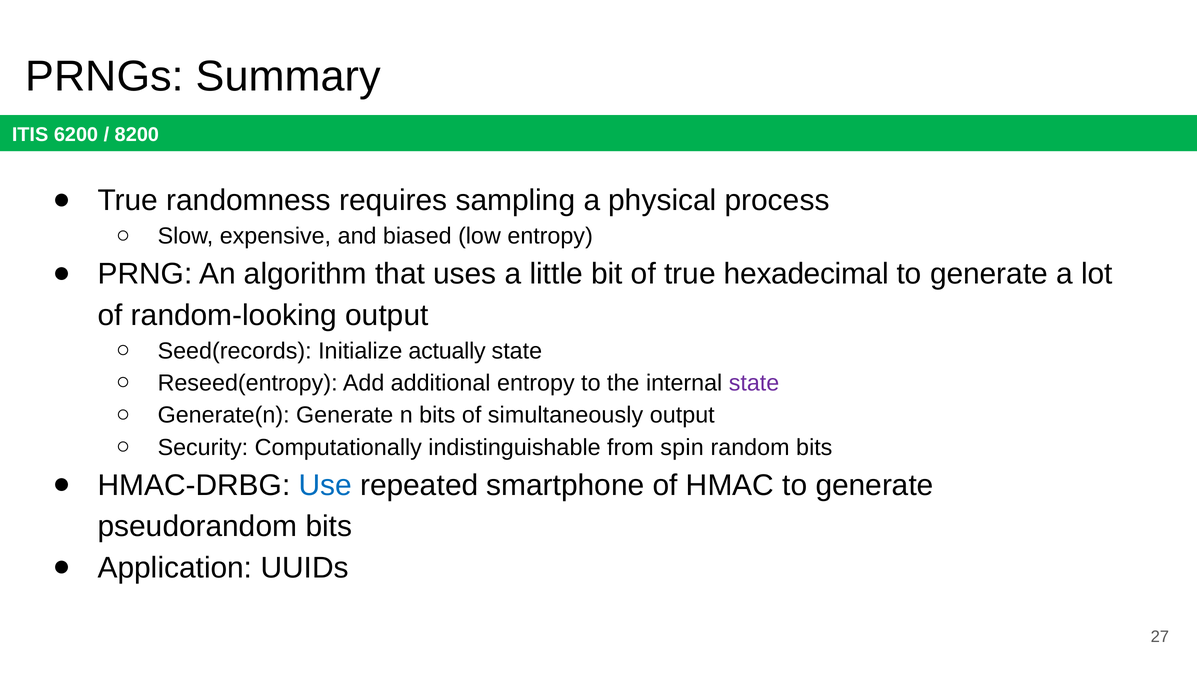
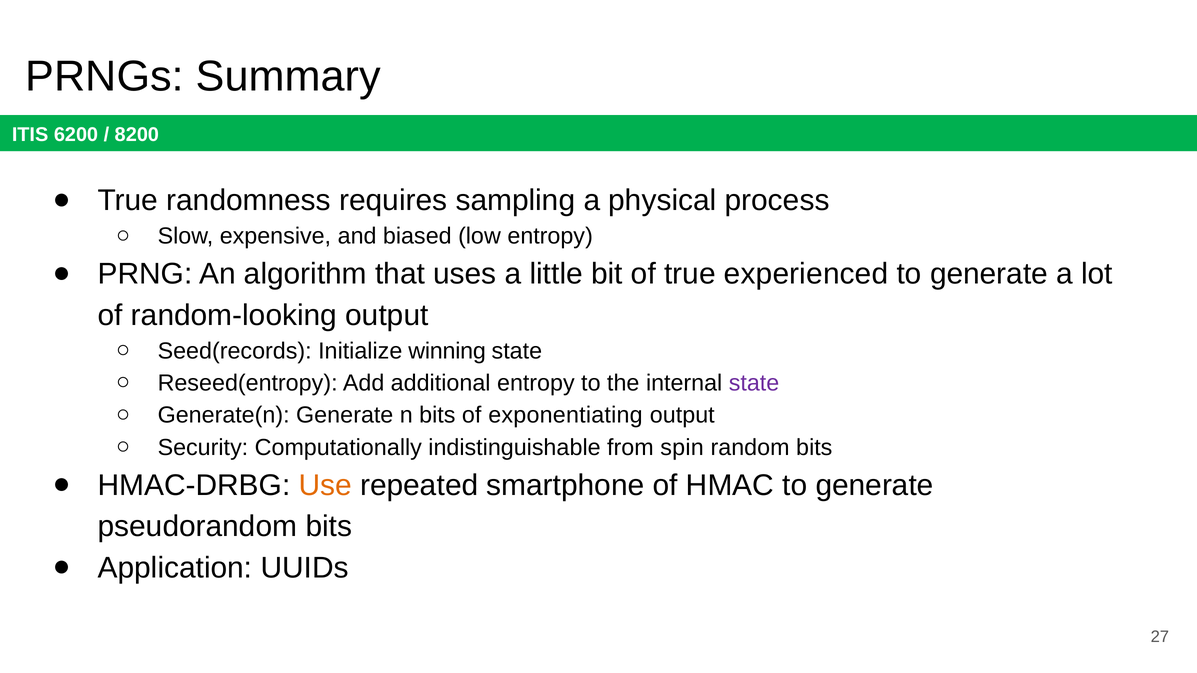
hexadecimal: hexadecimal -> experienced
actually: actually -> winning
simultaneously: simultaneously -> exponentiating
Use colour: blue -> orange
